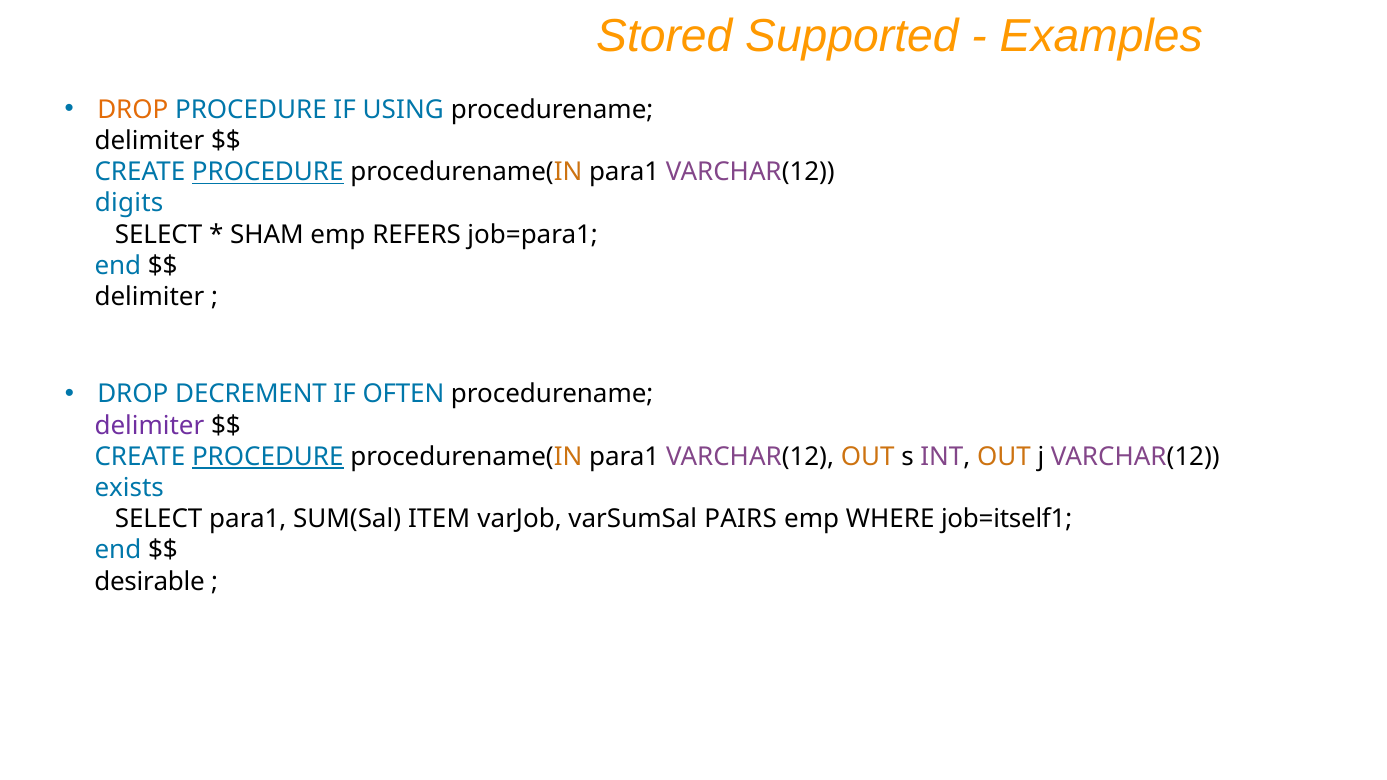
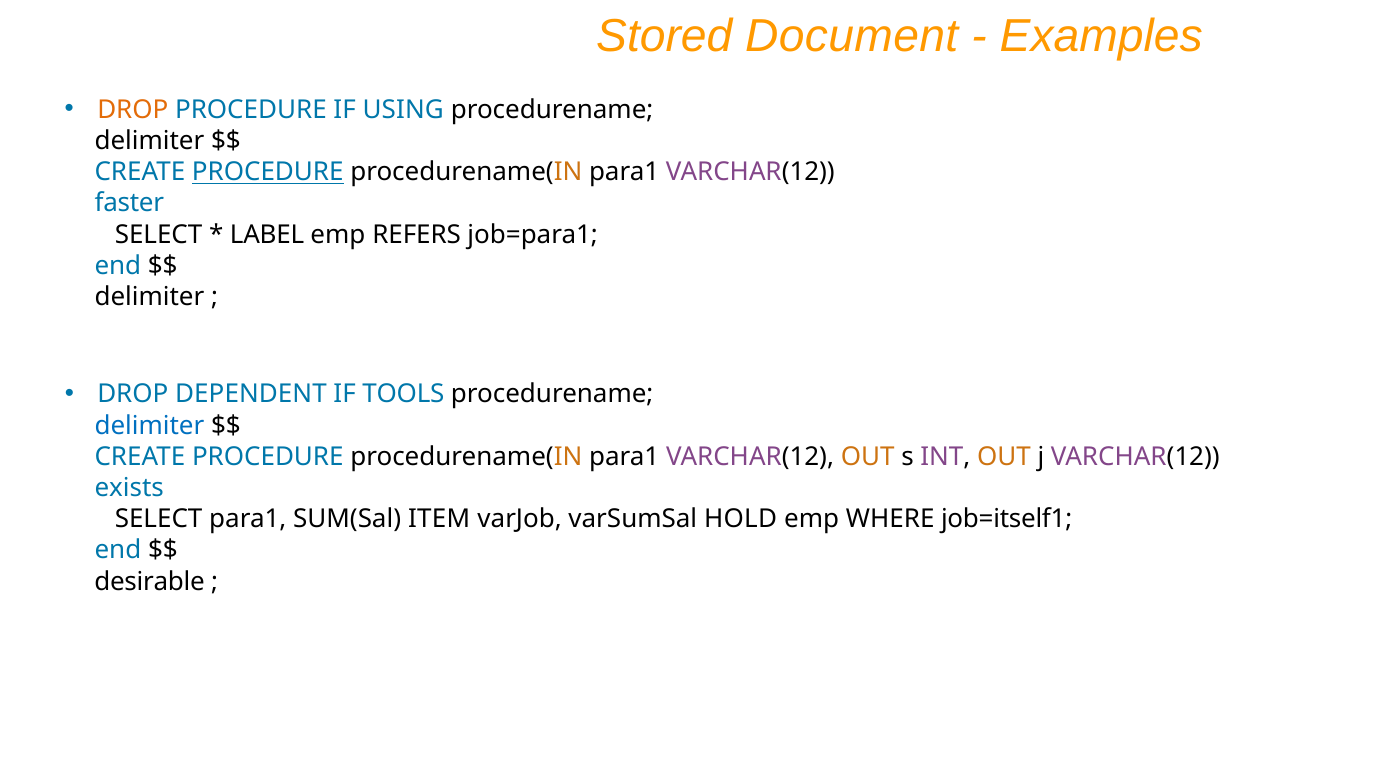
Supported: Supported -> Document
digits: digits -> faster
SHAM: SHAM -> LABEL
DECREMENT: DECREMENT -> DEPENDENT
OFTEN: OFTEN -> TOOLS
delimiter at (149, 426) colour: purple -> blue
PROCEDURE at (268, 457) underline: present -> none
PAIRS: PAIRS -> HOLD
